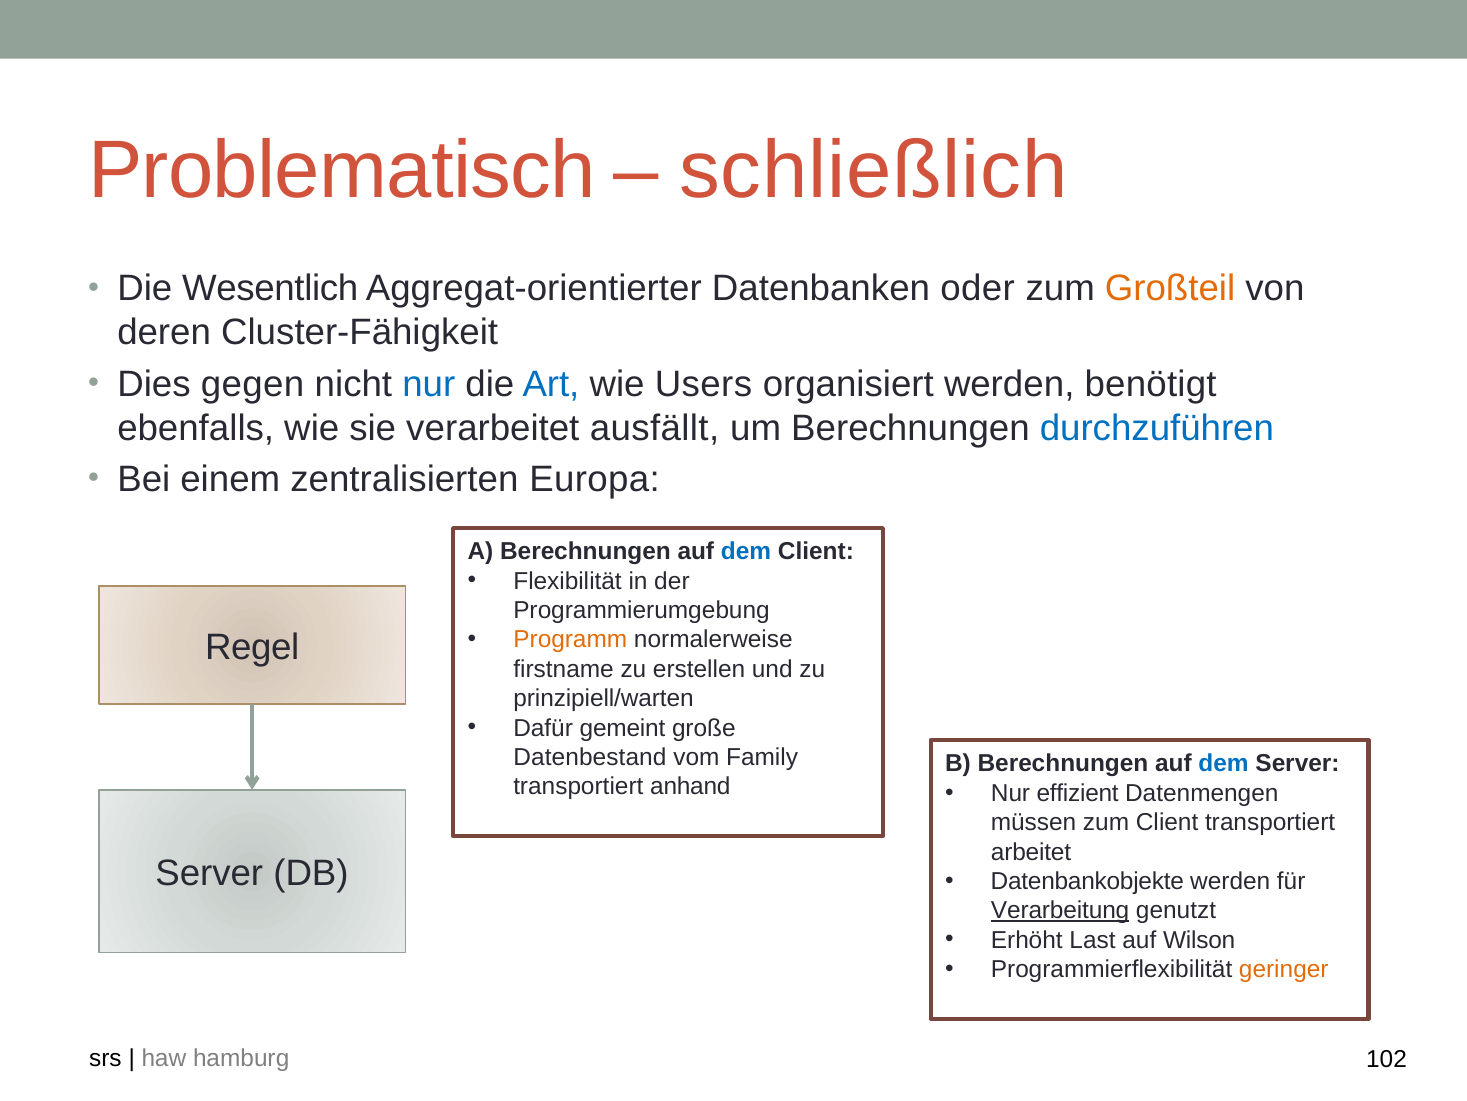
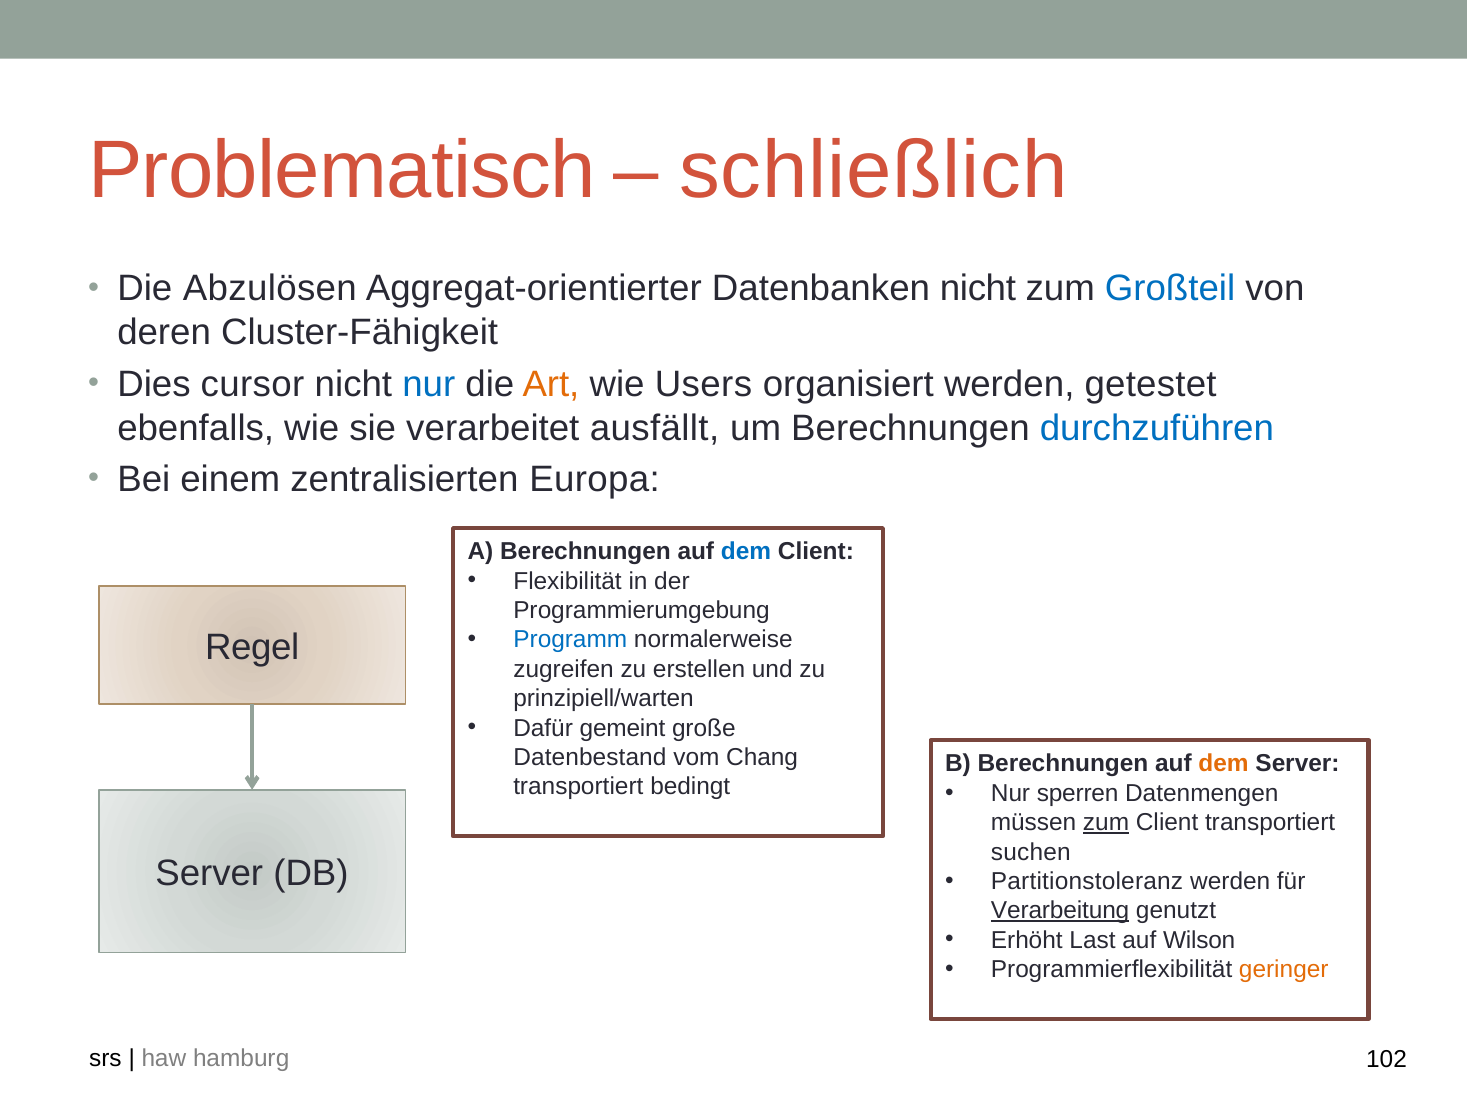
Wesentlich: Wesentlich -> Abzulösen
Datenbanken oder: oder -> nicht
Großteil colour: orange -> blue
gegen: gegen -> cursor
Art colour: blue -> orange
benötigt: benötigt -> getestet
Programm colour: orange -> blue
firstname: firstname -> zugreifen
Family: Family -> Chang
dem at (1224, 763) colour: blue -> orange
anhand: anhand -> bedingt
effizient: effizient -> sperren
zum at (1106, 822) underline: none -> present
arbeitet: arbeitet -> suchen
Datenbankobjekte: Datenbankobjekte -> Partitionstoleranz
